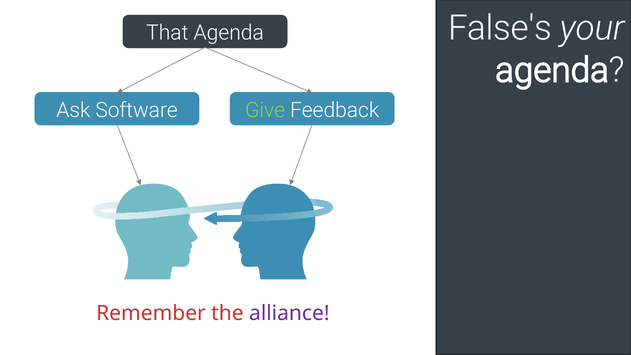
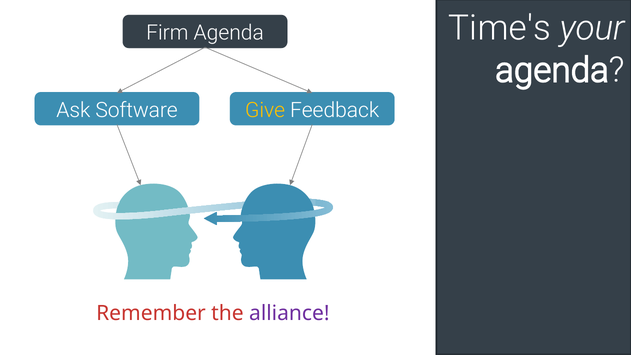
False's: False's -> Time's
That: That -> Firm
Give colour: light green -> yellow
